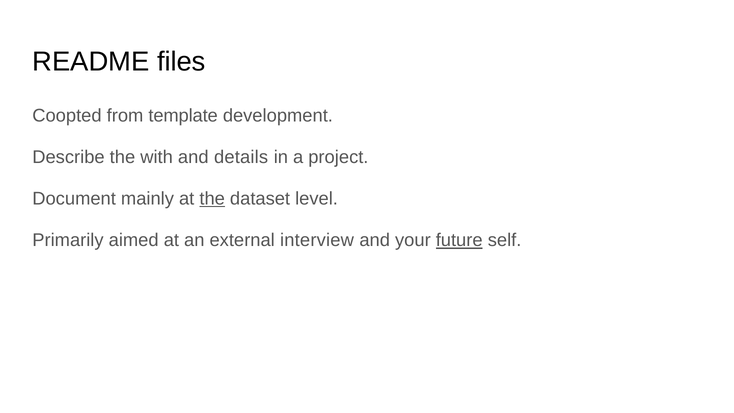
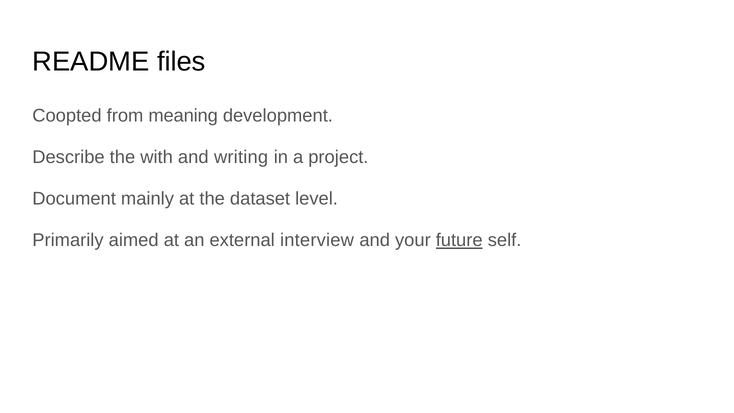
template: template -> meaning
details: details -> writing
the at (212, 199) underline: present -> none
